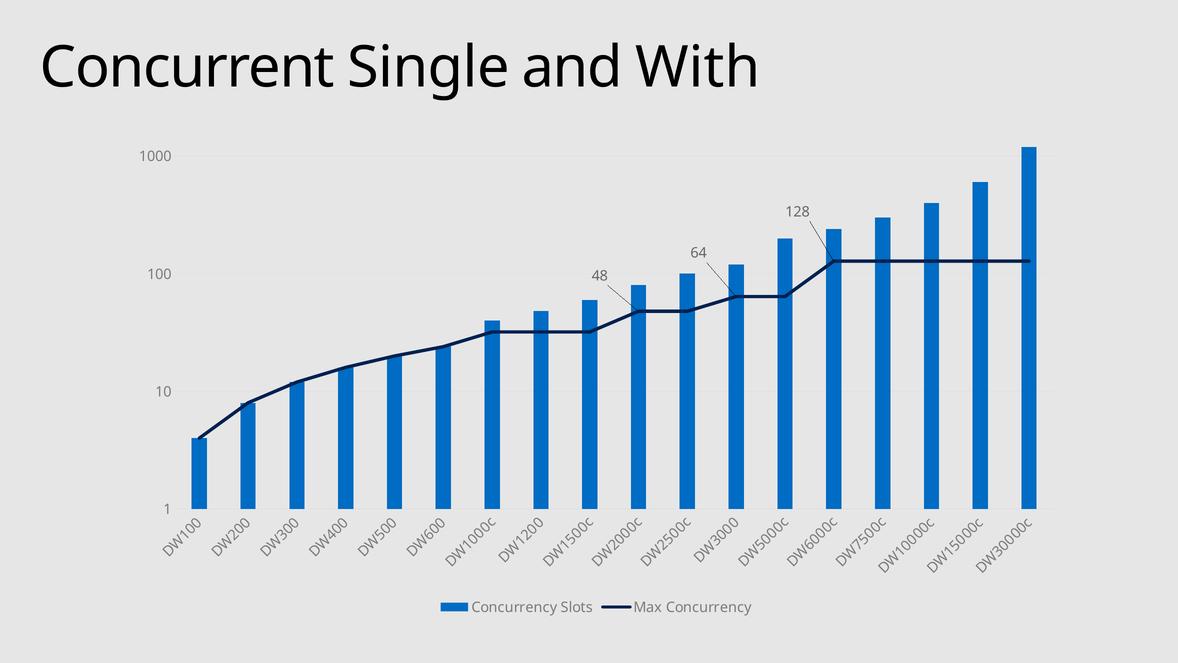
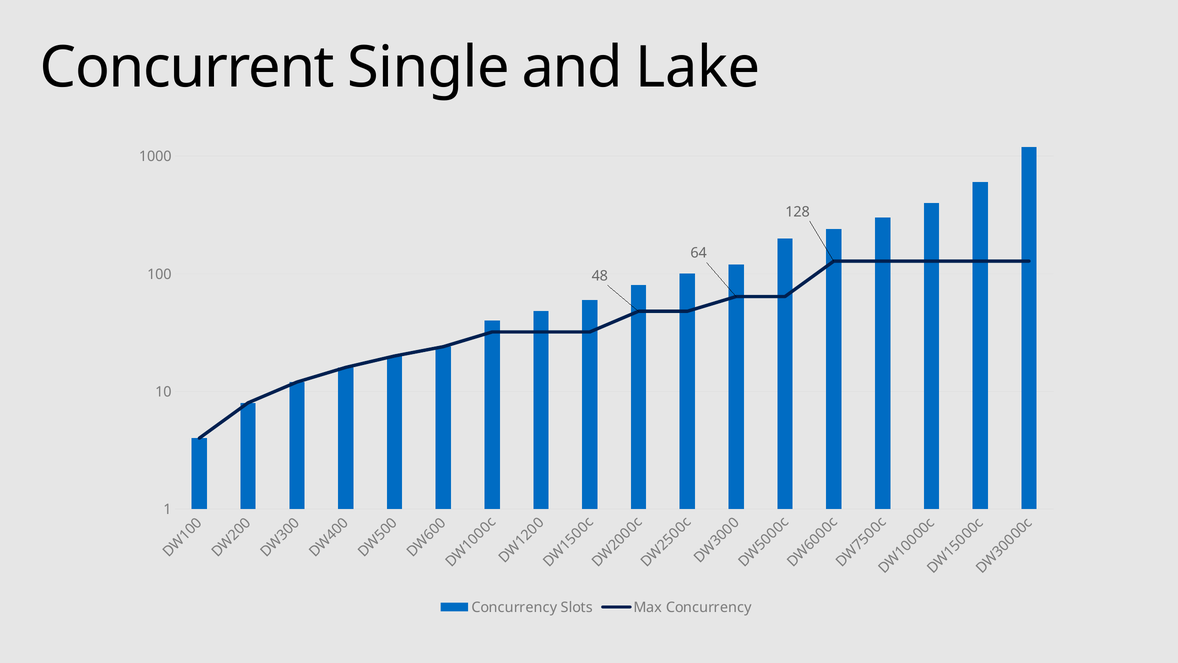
With: With -> Lake
